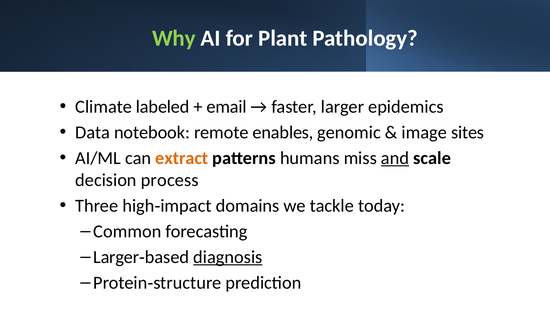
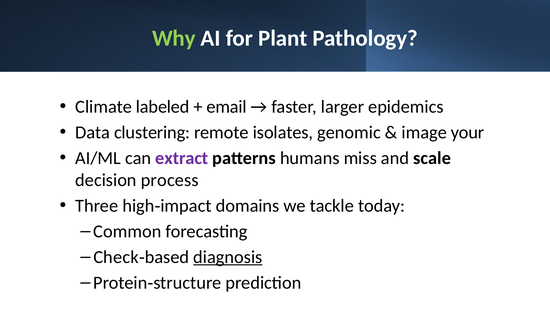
notebook: notebook -> clustering
enables: enables -> isolates
sites: sites -> your
extract colour: orange -> purple
and underline: present -> none
Larger at (116, 257): Larger -> Check
